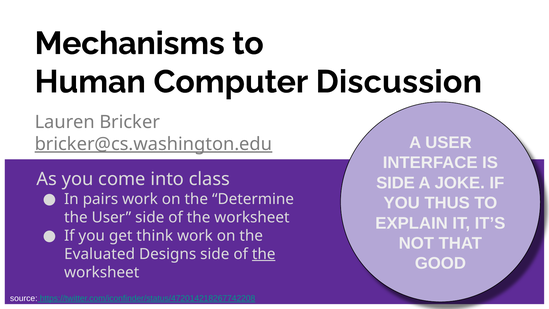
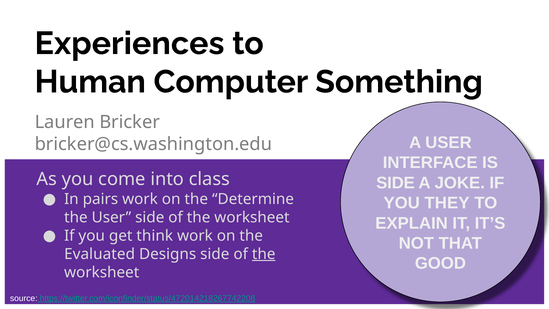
Mechanisms: Mechanisms -> Experiences
Discussion: Discussion -> Something
bricker@cs.washington.edu underline: present -> none
THUS: THUS -> THEY
